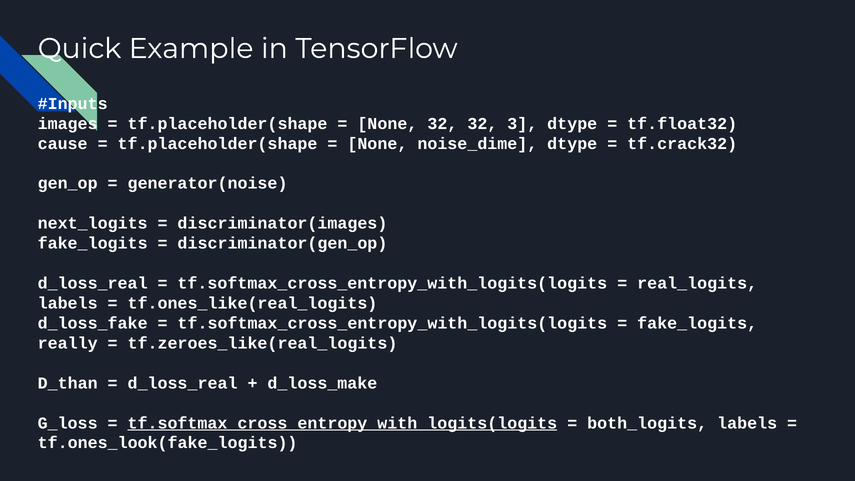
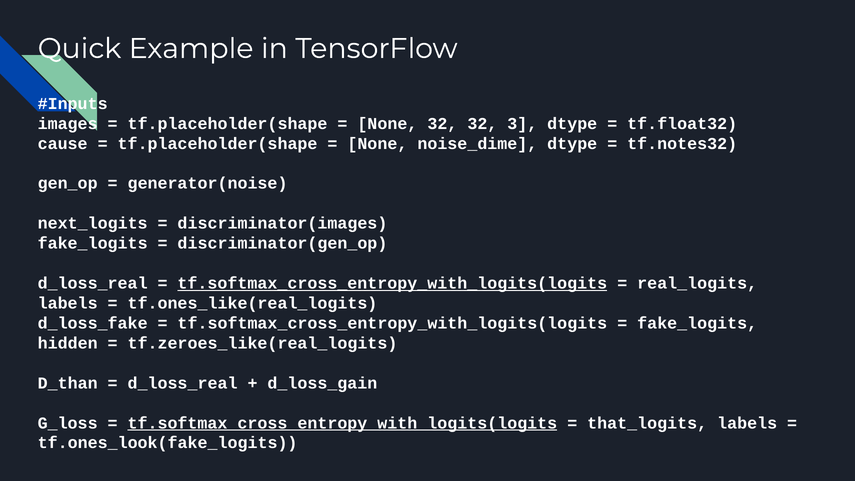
tf.crack32: tf.crack32 -> tf.notes32
tf.softmax_cross_entropy_with_logits(logits at (392, 283) underline: none -> present
really: really -> hidden
d_loss_make: d_loss_make -> d_loss_gain
both_logits: both_logits -> that_logits
